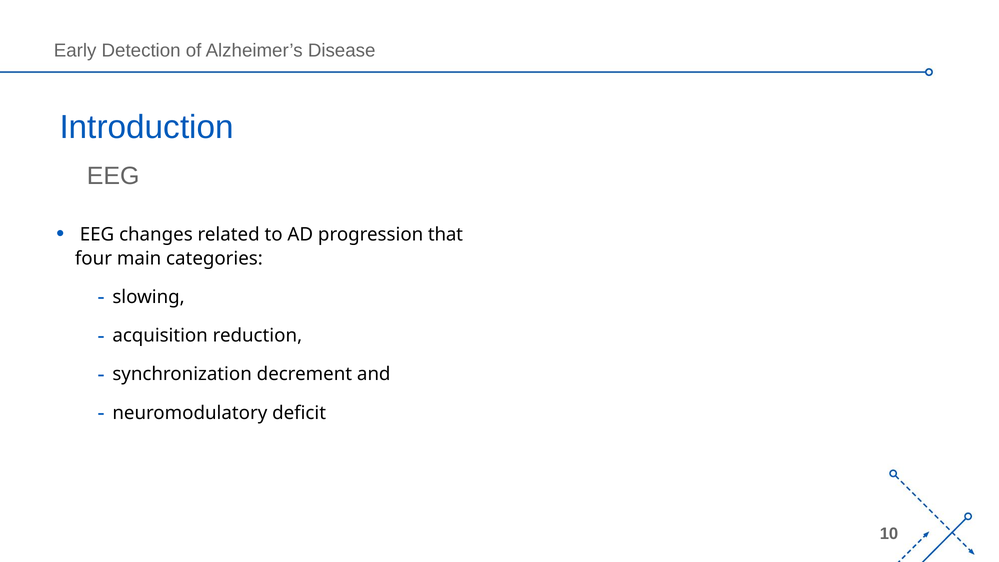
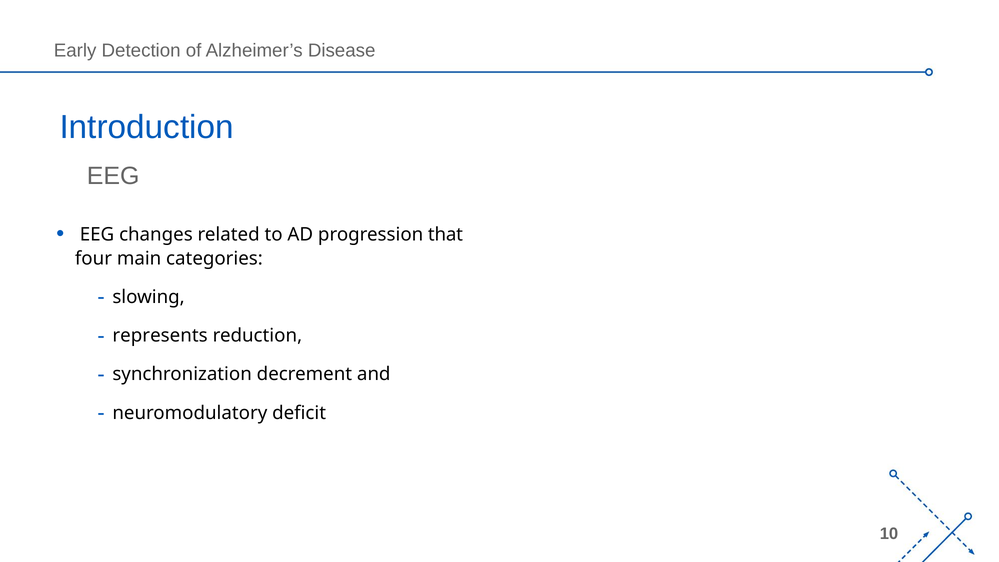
acquisition: acquisition -> represents
